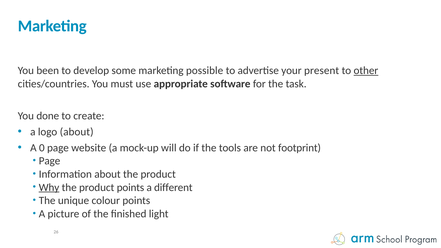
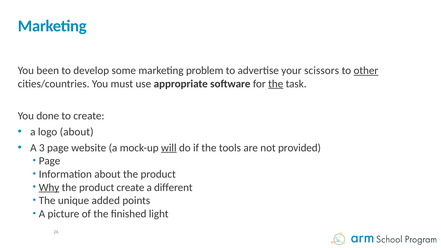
possible: possible -> problem
present: present -> scissors
the at (276, 84) underline: none -> present
0: 0 -> 3
will underline: none -> present
footprint: footprint -> provided
product points: points -> create
colour: colour -> added
